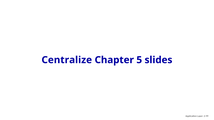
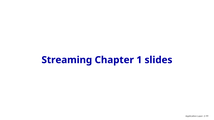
Centralize: Centralize -> Streaming
5: 5 -> 1
